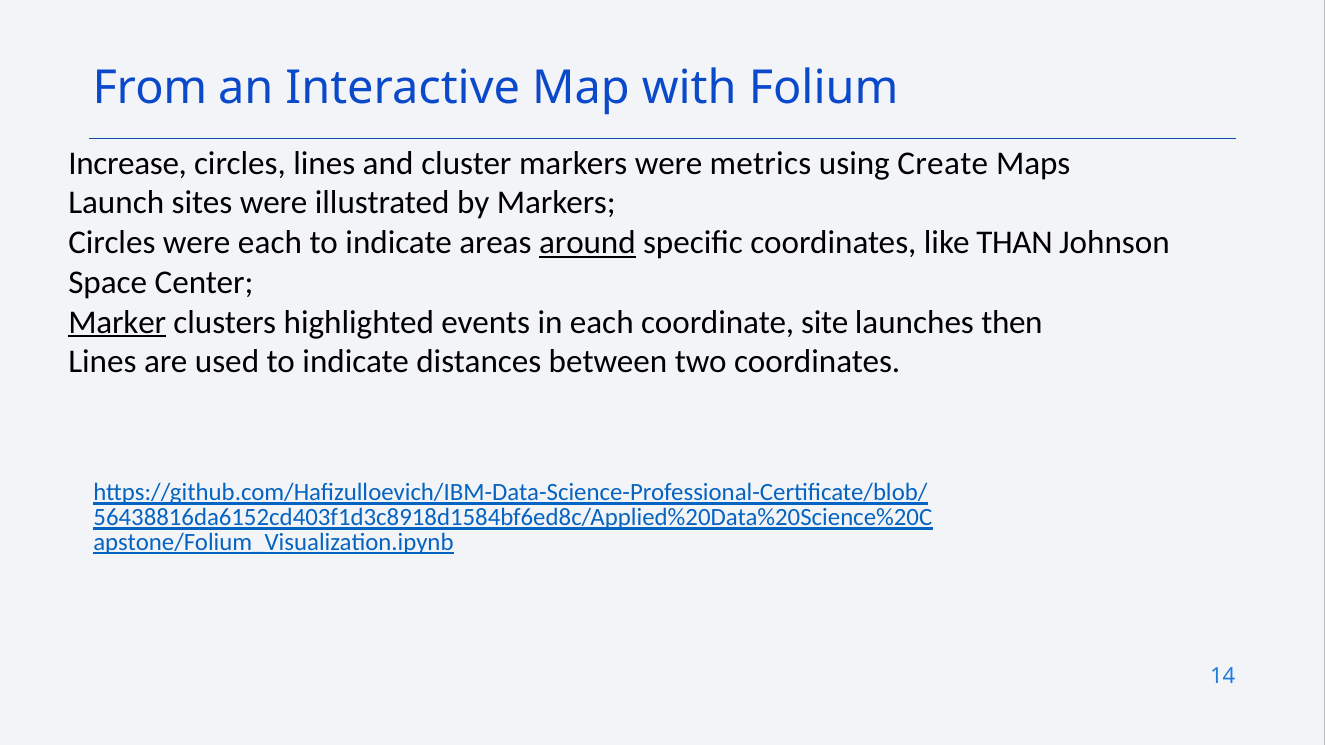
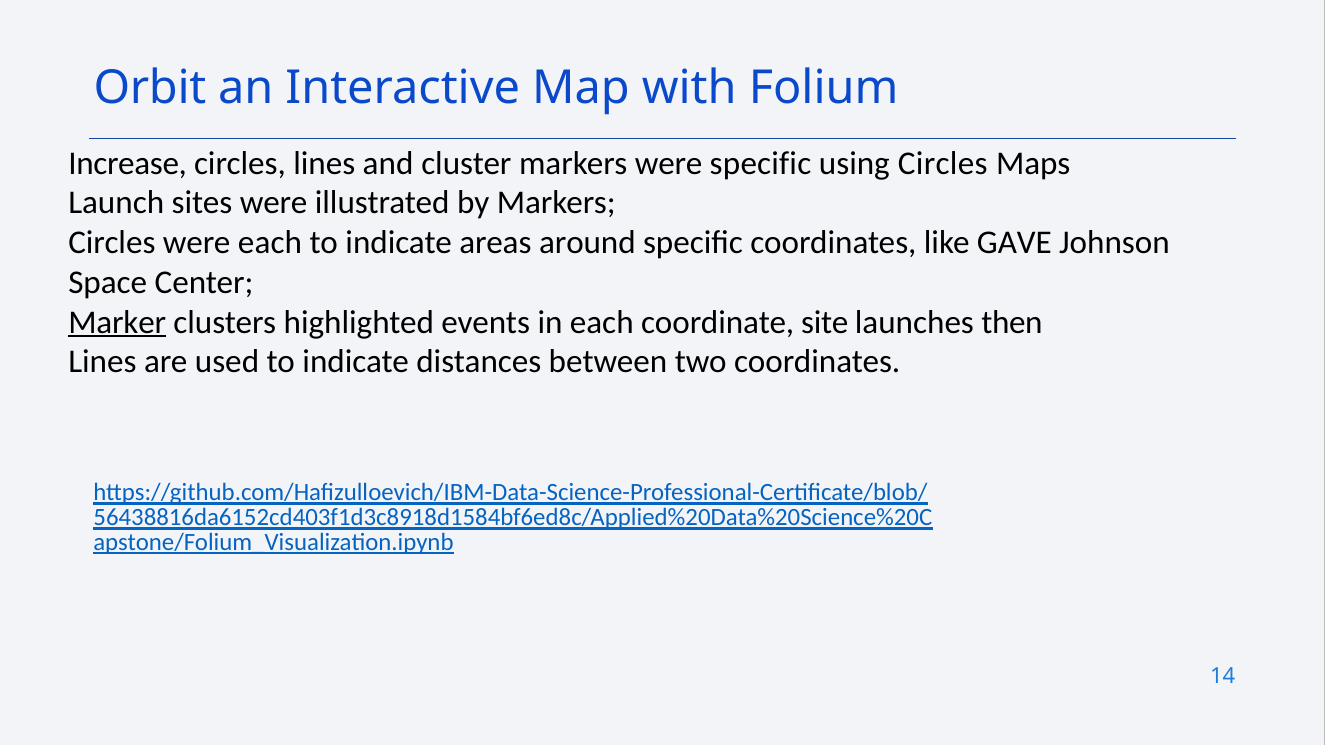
From: From -> Orbit
were metrics: metrics -> specific
using Create: Create -> Circles
around underline: present -> none
THAN: THAN -> GAVE
